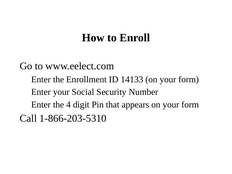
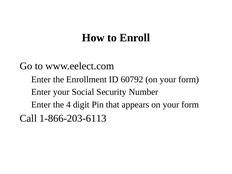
14133: 14133 -> 60792
1-866-203-5310: 1-866-203-5310 -> 1-866-203-6113
